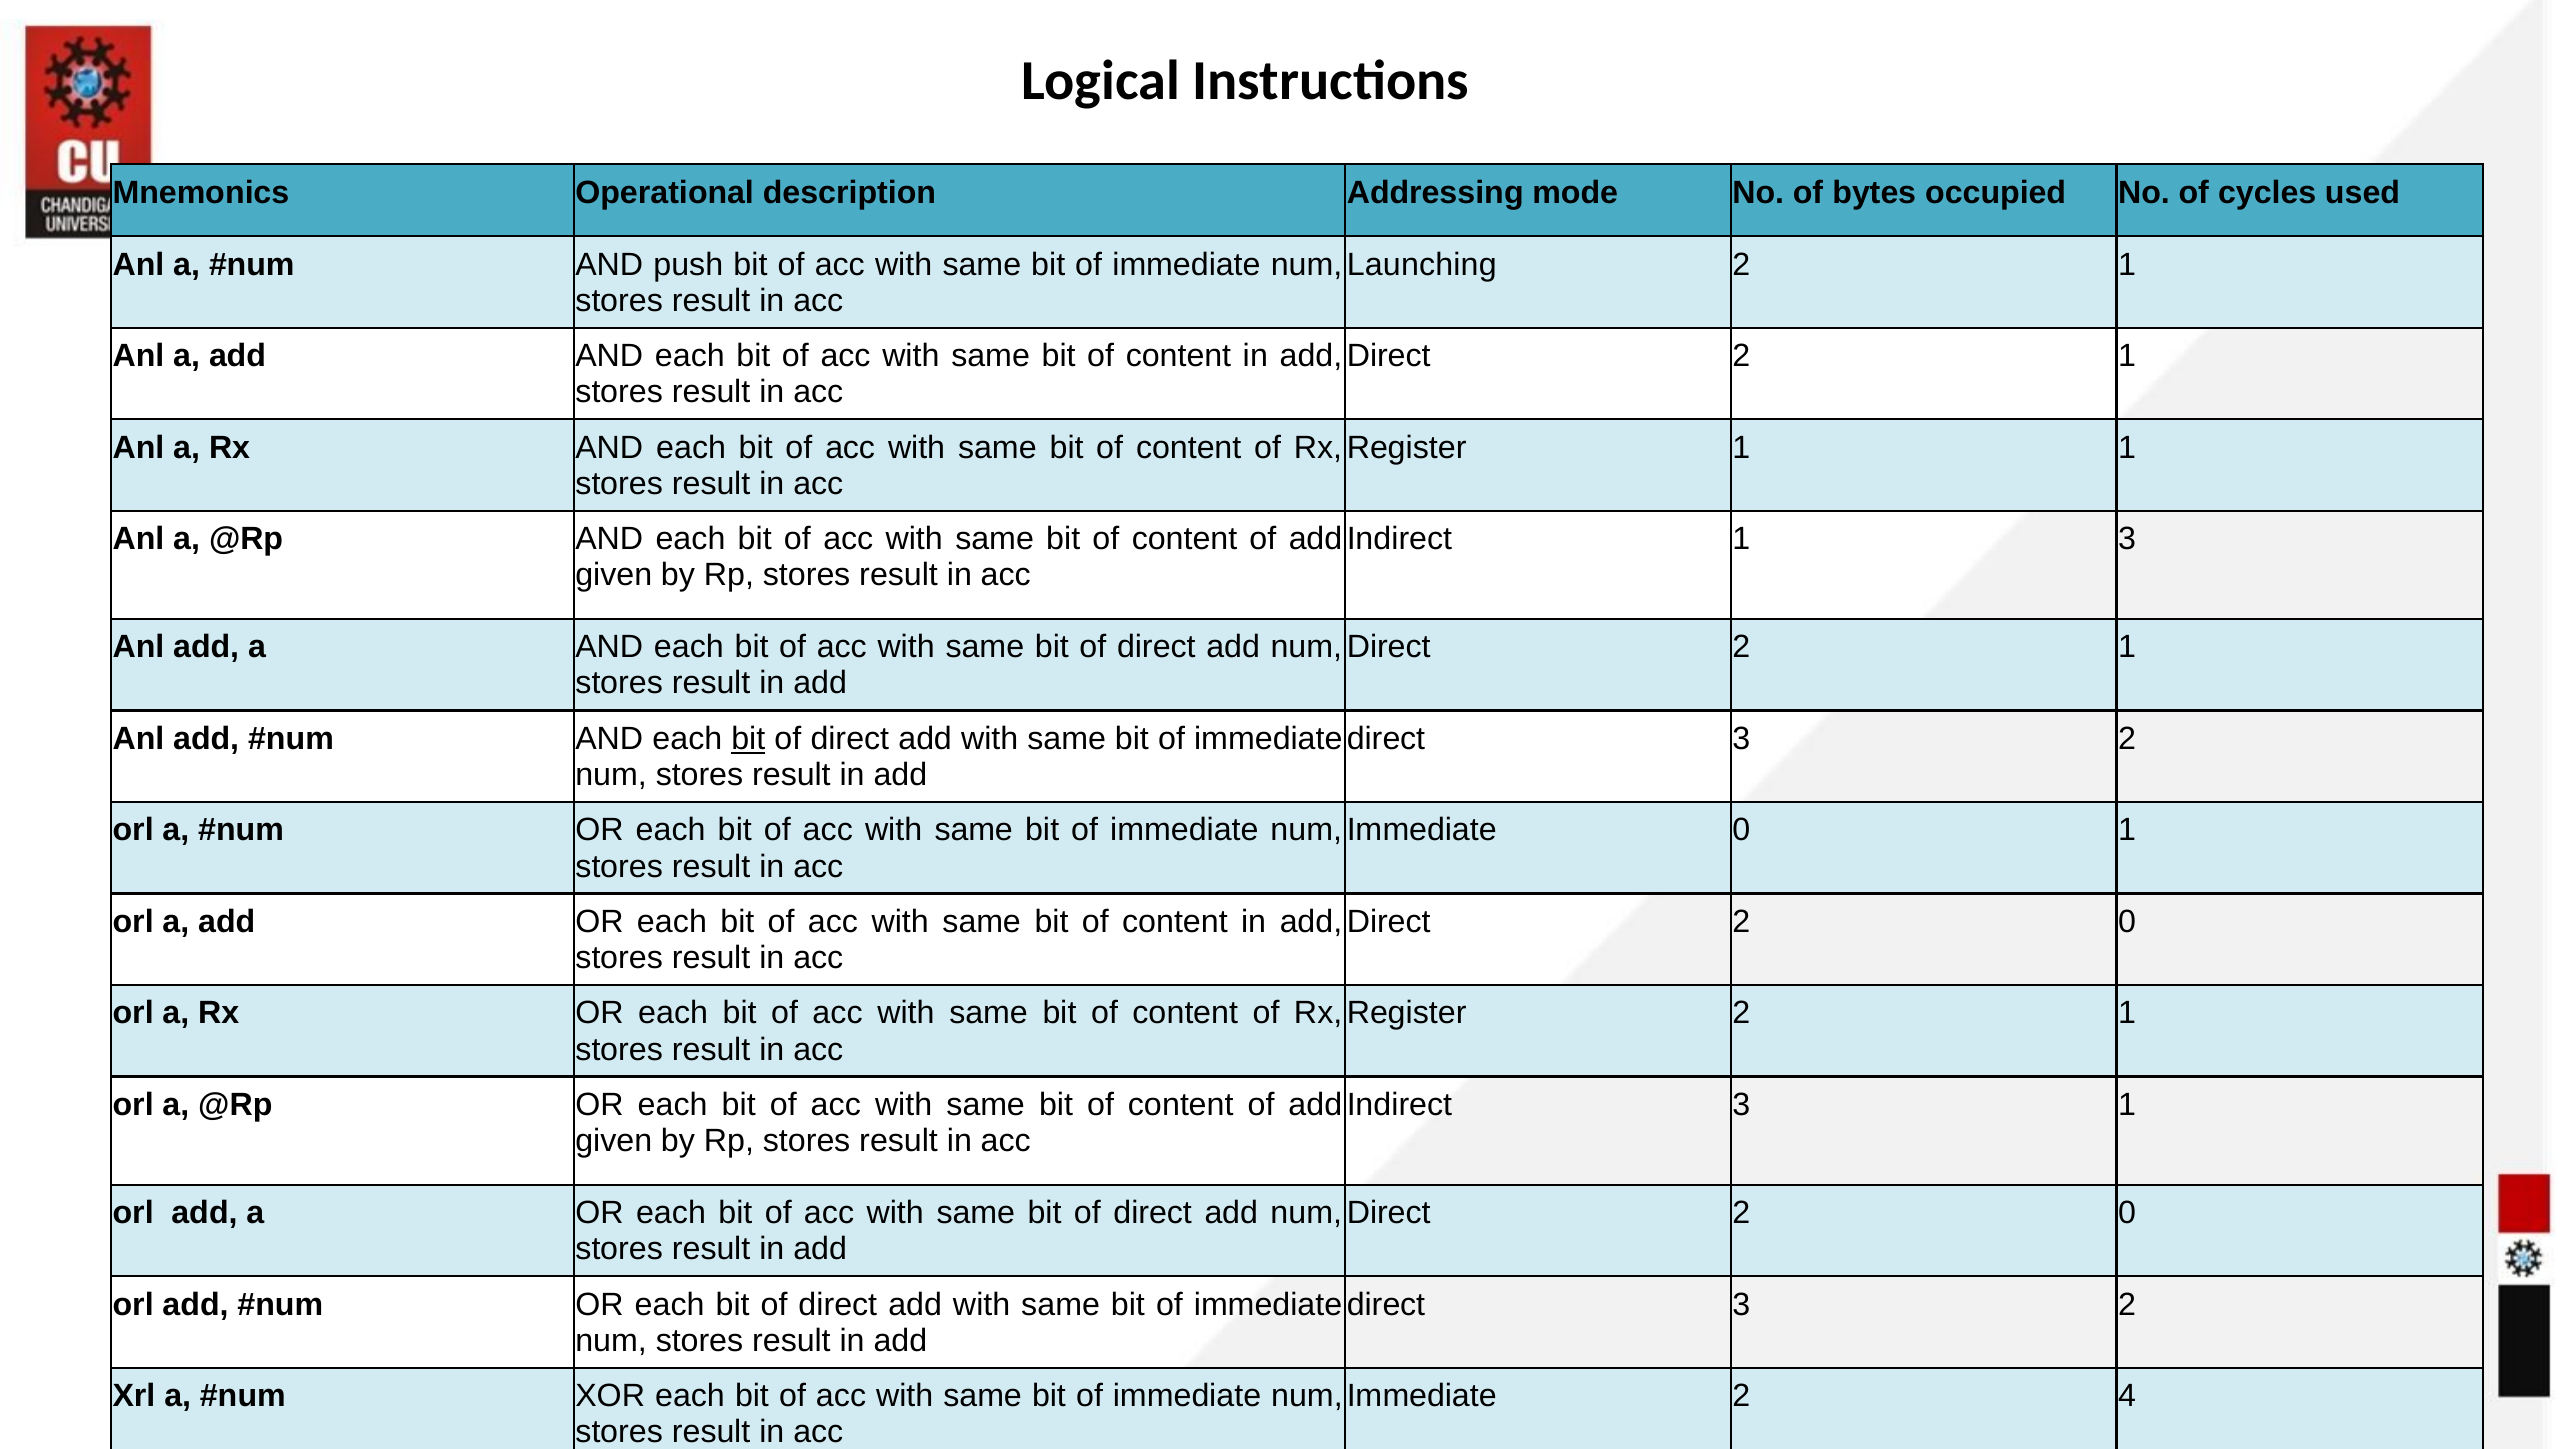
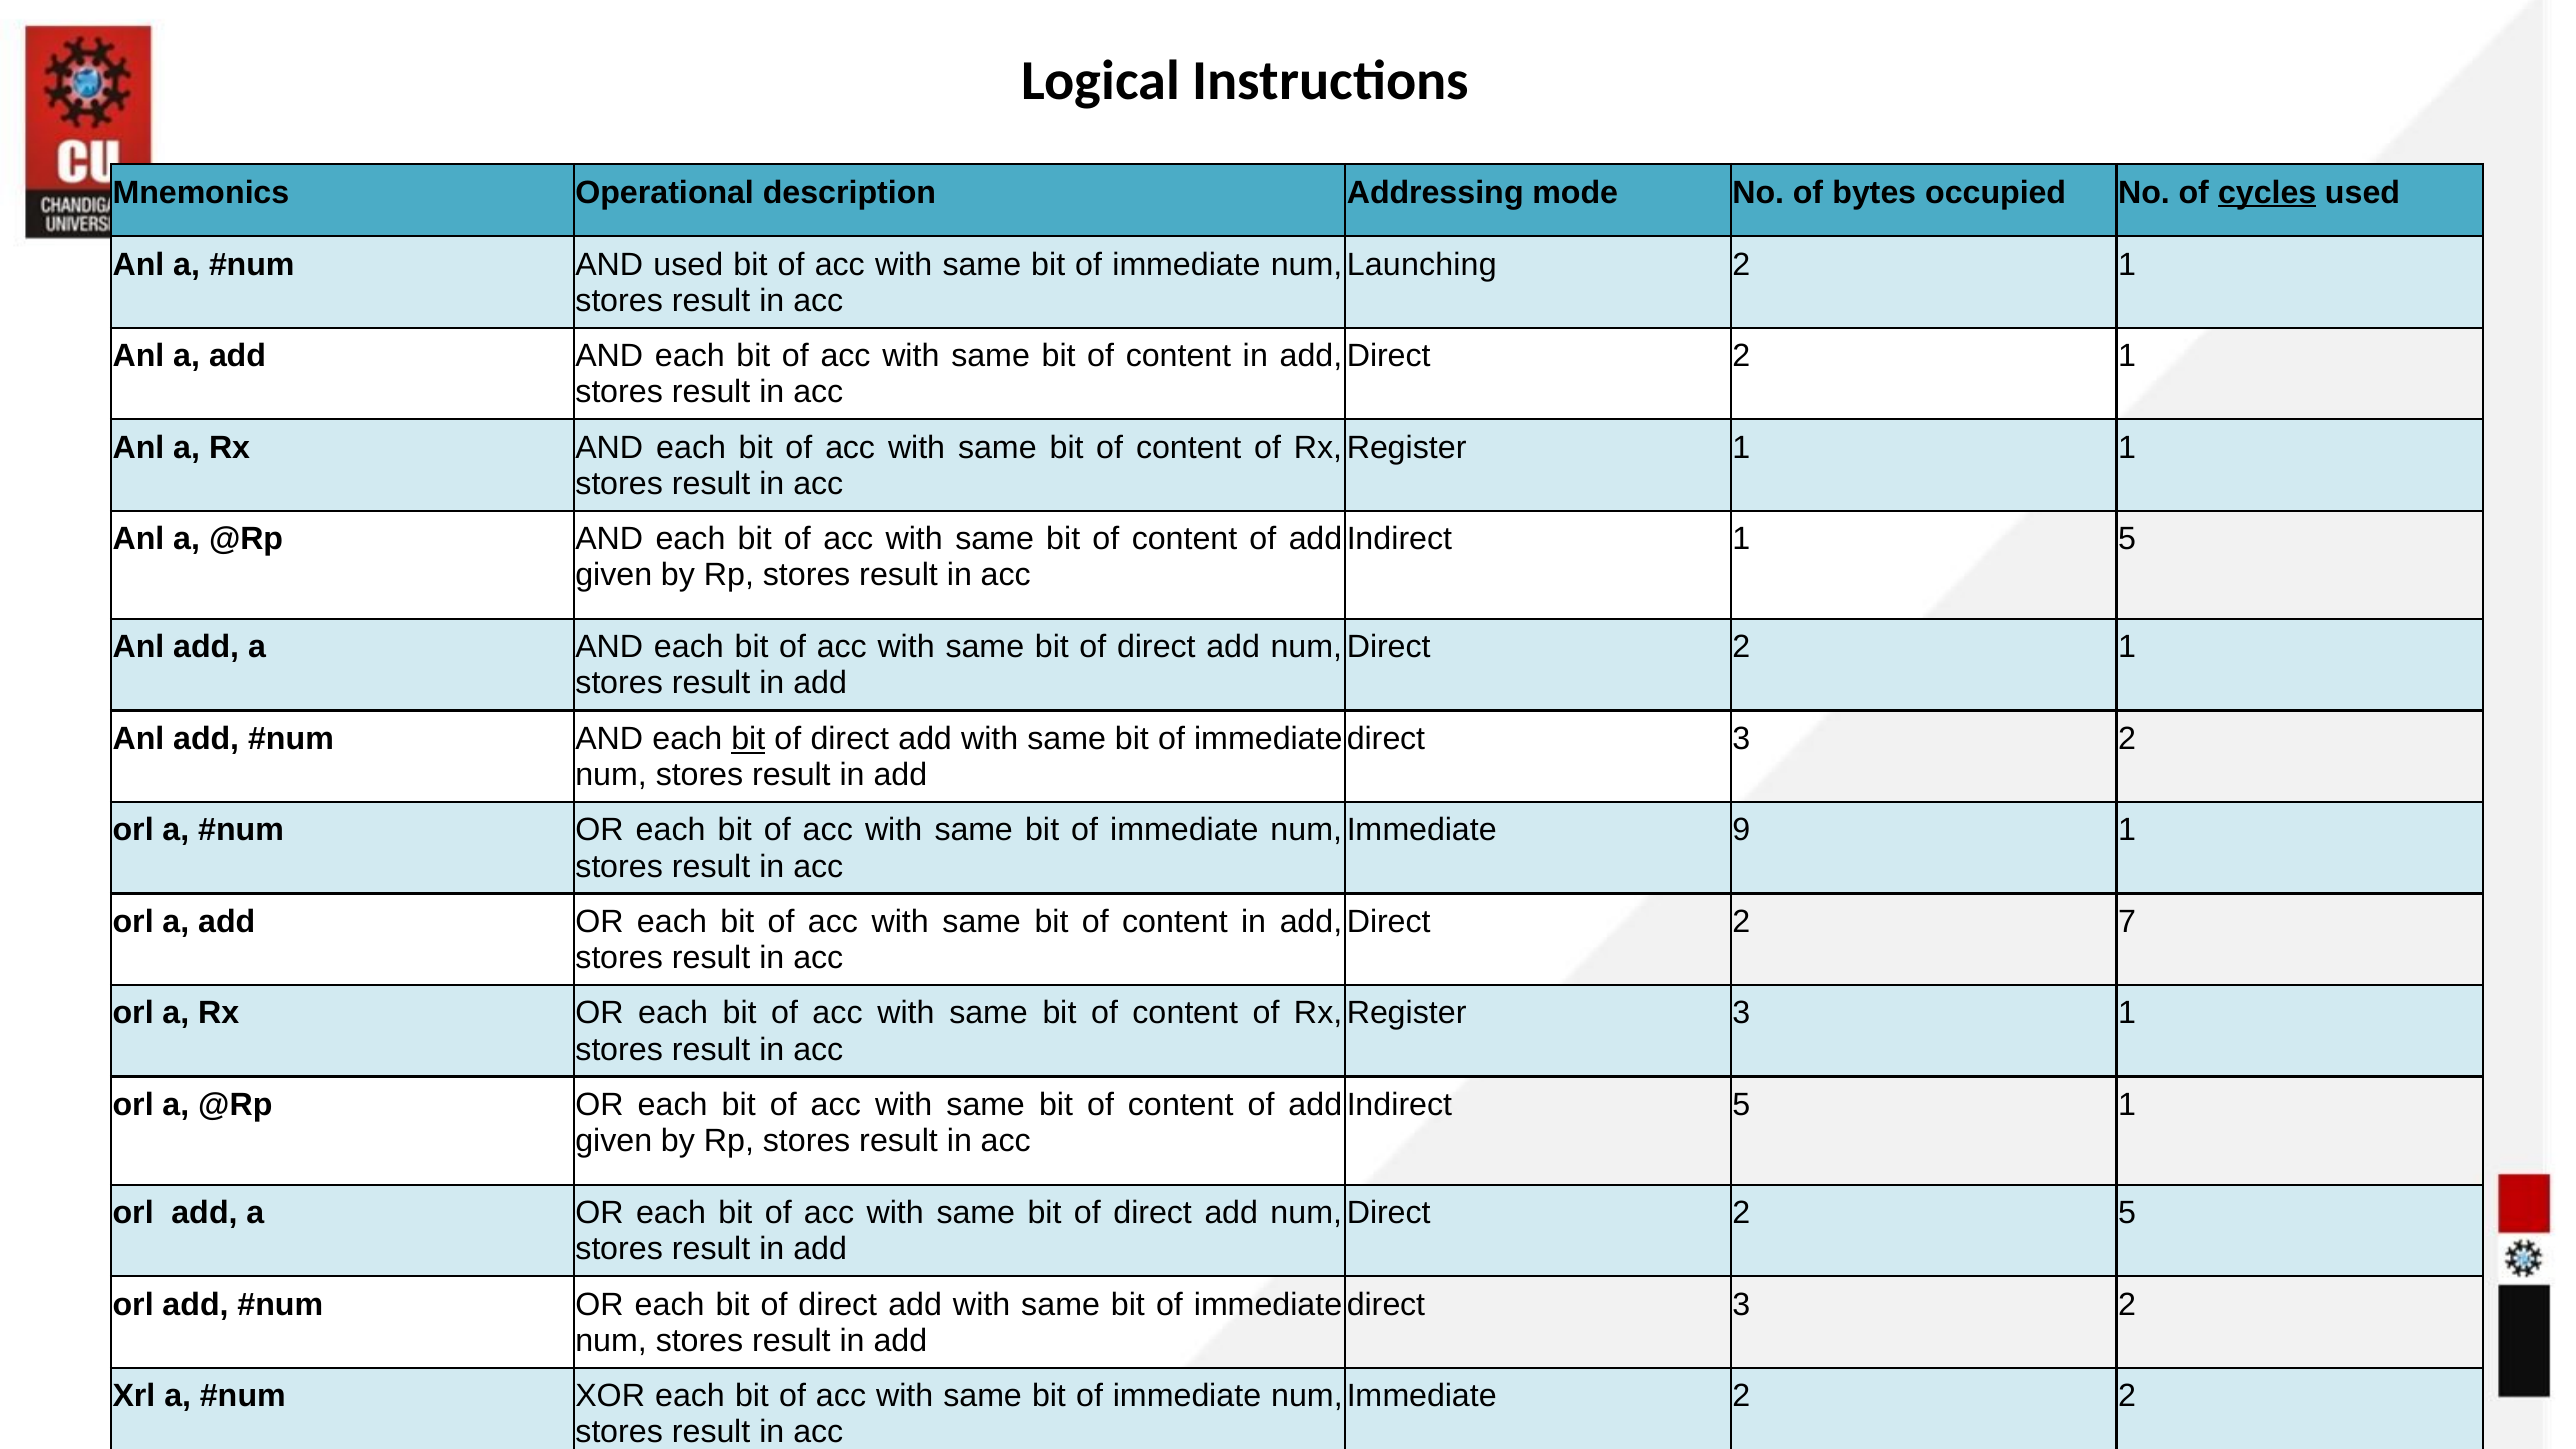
cycles underline: none -> present
AND push: push -> used
1 3: 3 -> 5
Immediate 0: 0 -> 9
0 at (2127, 922): 0 -> 7
Register 2: 2 -> 3
Indirect 3: 3 -> 5
0 at (2127, 1213): 0 -> 5
2 4: 4 -> 2
